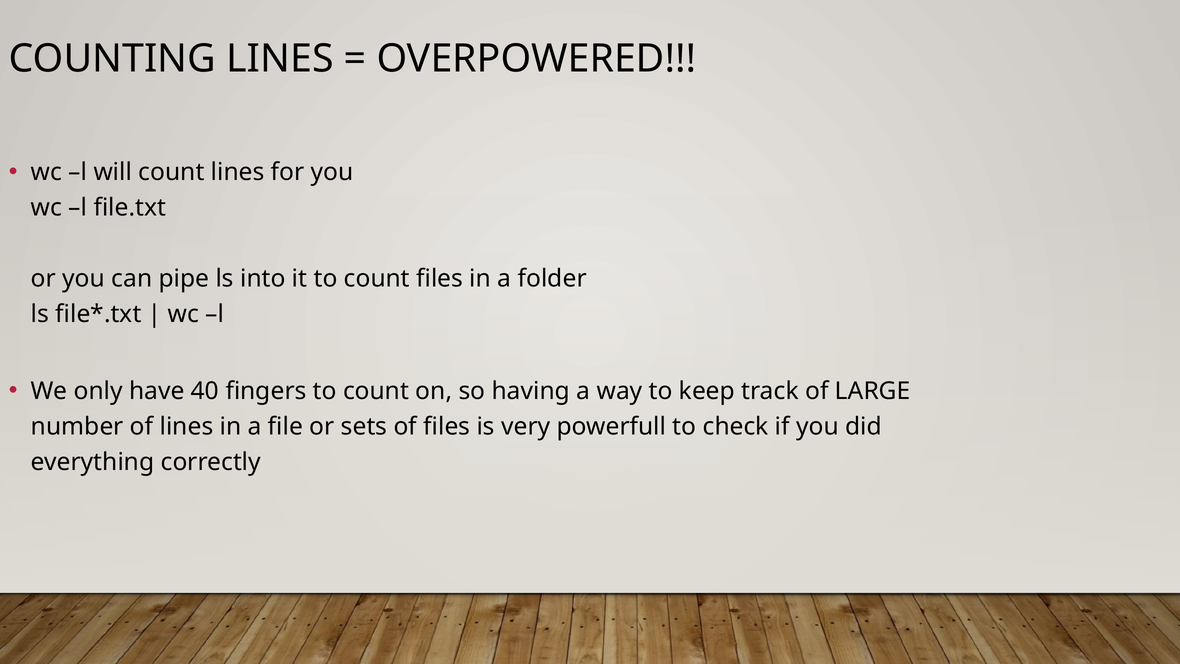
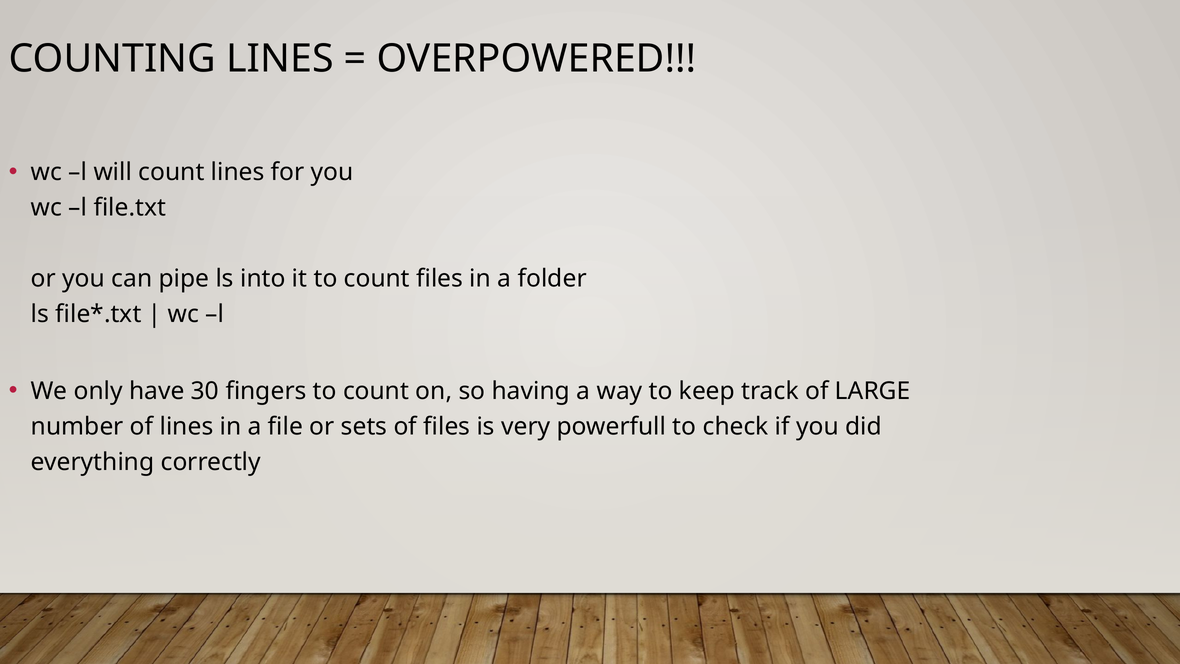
40: 40 -> 30
